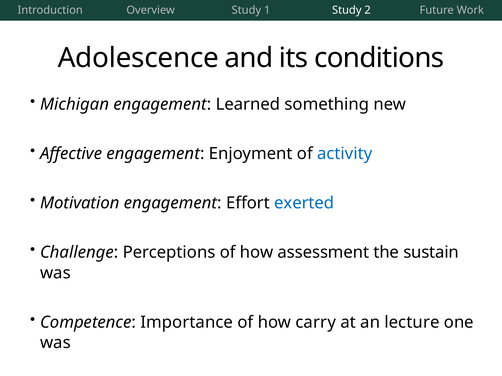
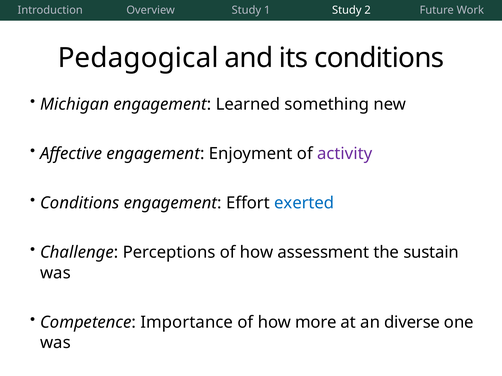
Adolescence: Adolescence -> Pedagogical
activity colour: blue -> purple
Motivation at (80, 203): Motivation -> Conditions
carry: carry -> more
lecture: lecture -> diverse
